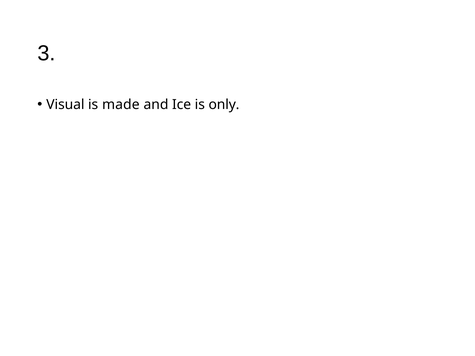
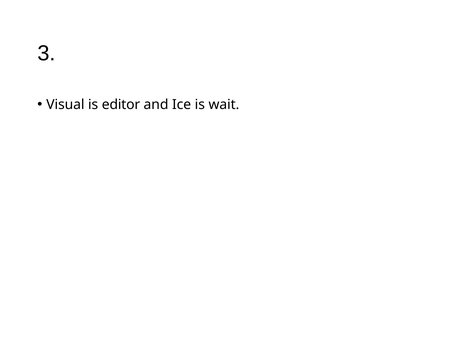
made: made -> editor
only: only -> wait
